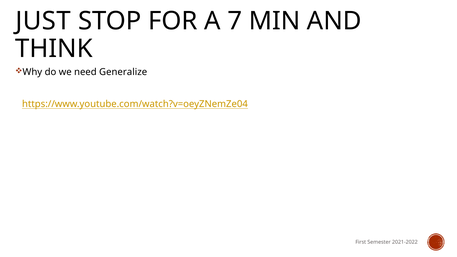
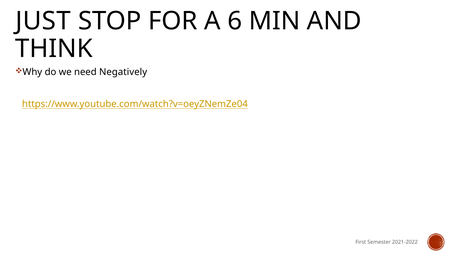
7: 7 -> 6
Generalize: Generalize -> Negatively
